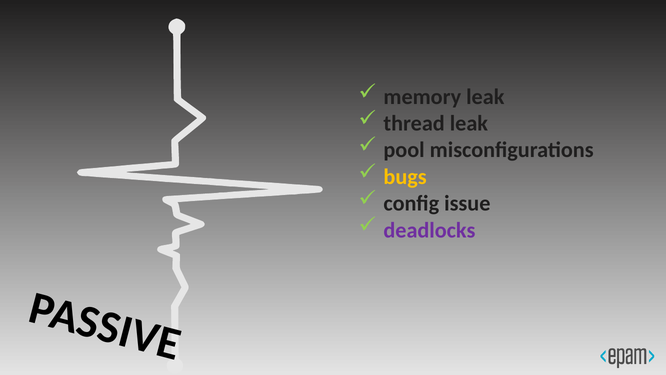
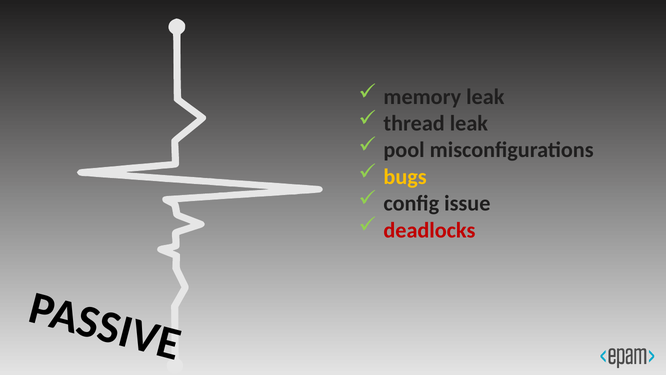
deadlocks colour: purple -> red
